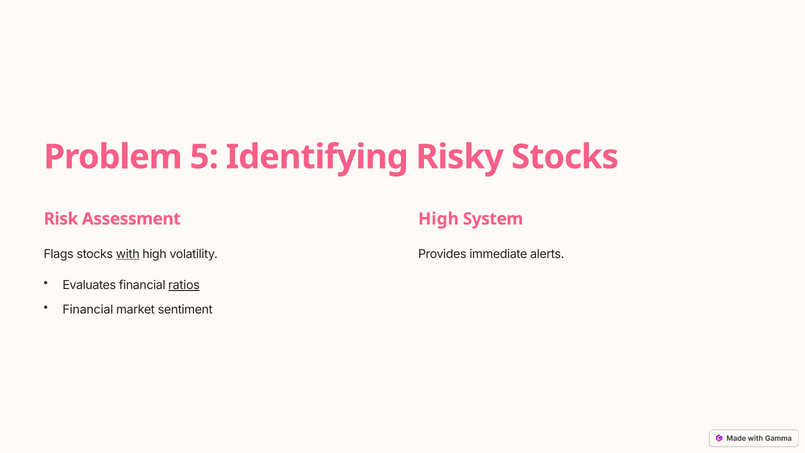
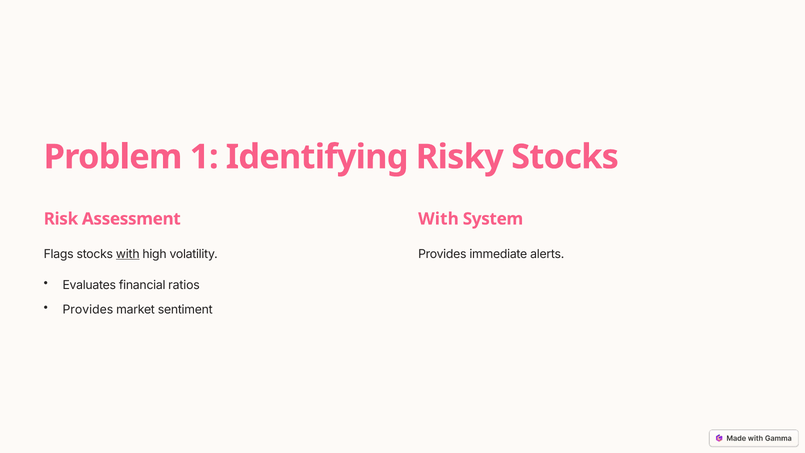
5: 5 -> 1
High at (438, 219): High -> With
ratios underline: present -> none
Financial at (88, 309): Financial -> Provides
